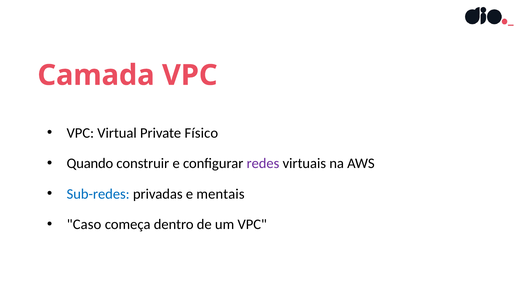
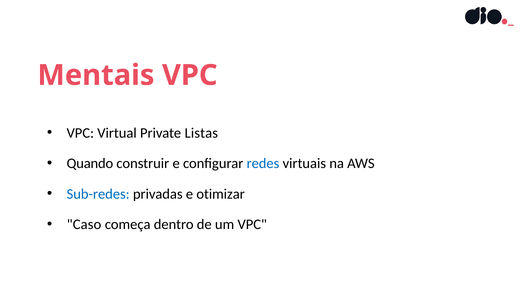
Camada: Camada -> Mentais
Físico: Físico -> Listas
redes colour: purple -> blue
mentais: mentais -> otimizar
